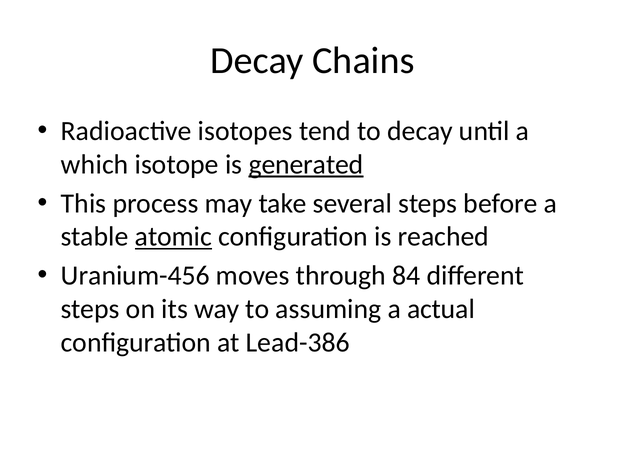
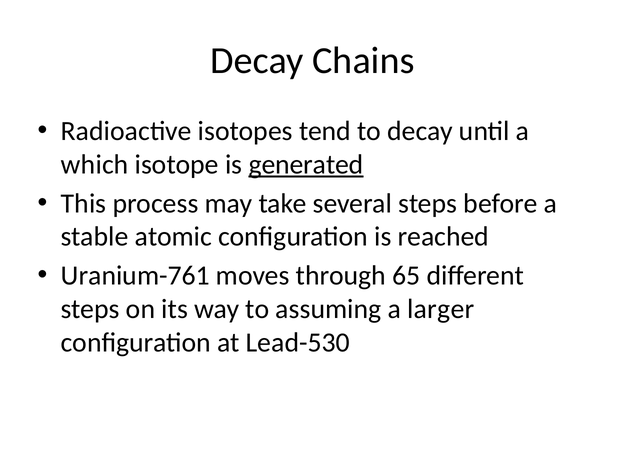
atomic underline: present -> none
Uranium-456: Uranium-456 -> Uranium-761
84: 84 -> 65
actual: actual -> larger
Lead-386: Lead-386 -> Lead-530
